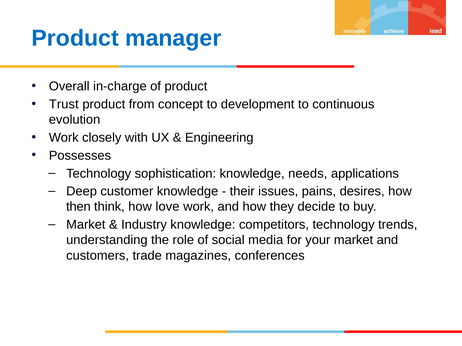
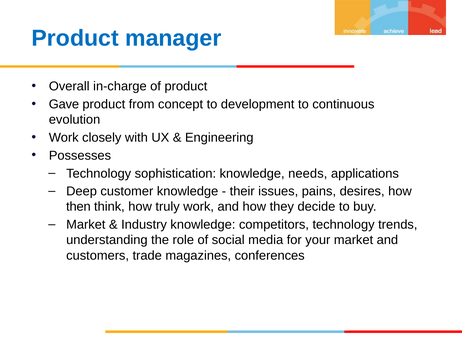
Trust: Trust -> Gave
love: love -> truly
